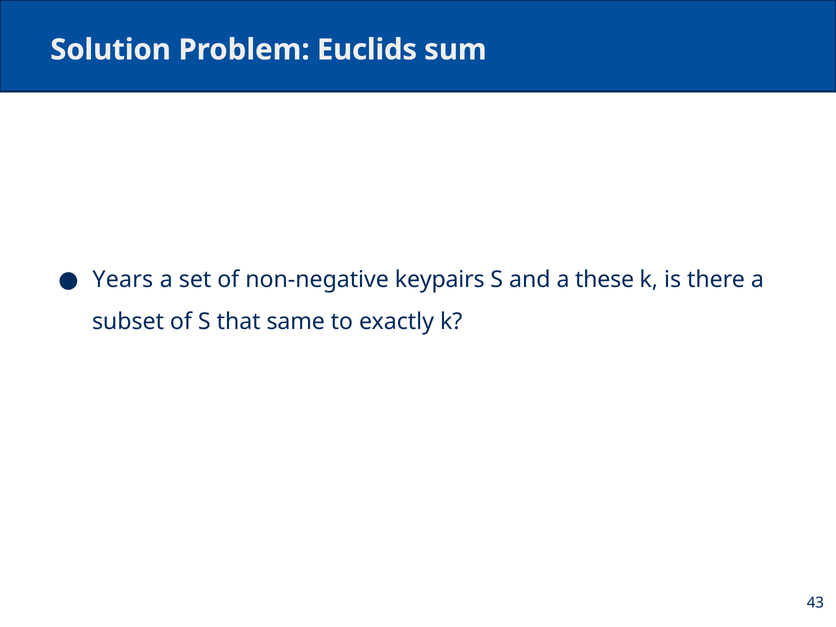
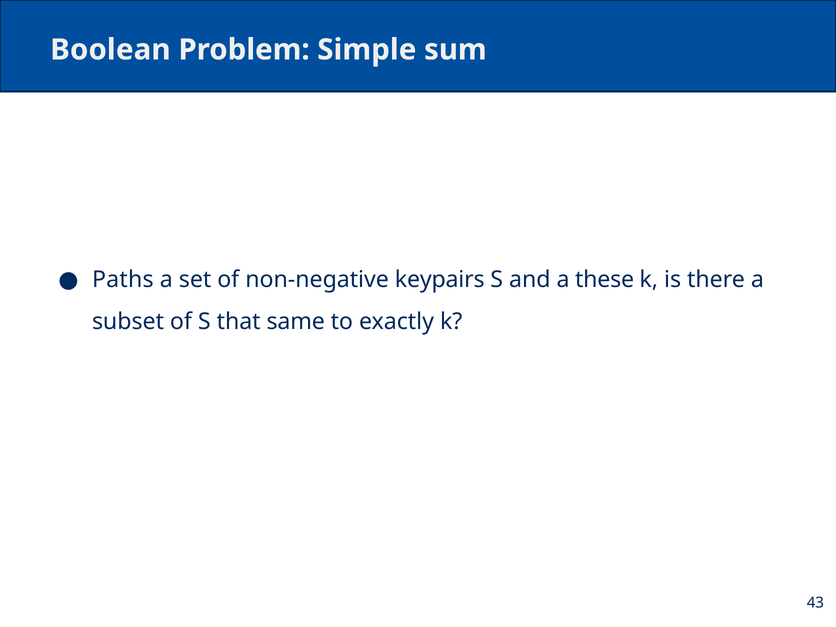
Solution: Solution -> Boolean
Euclids: Euclids -> Simple
Years: Years -> Paths
